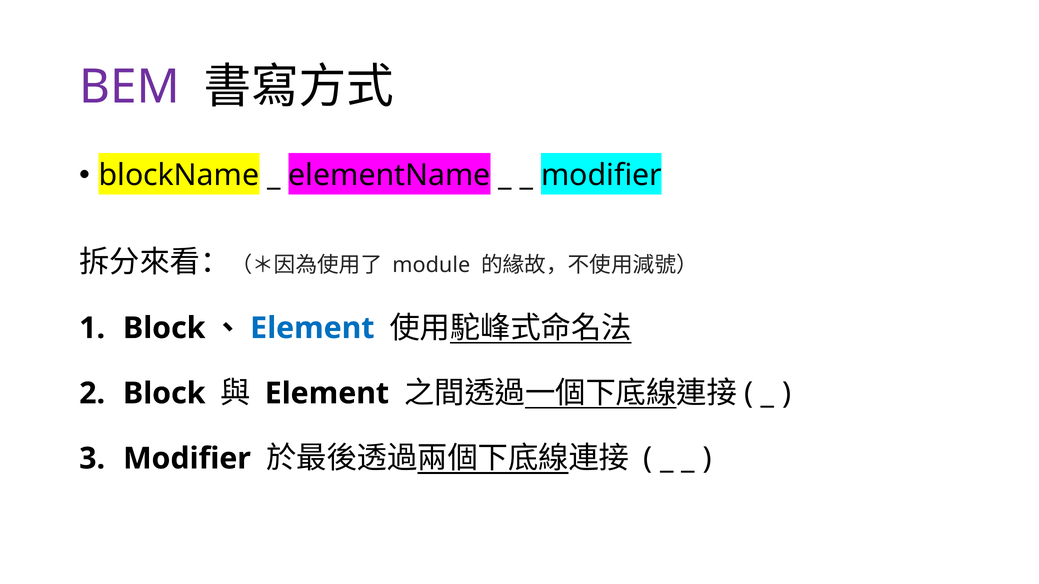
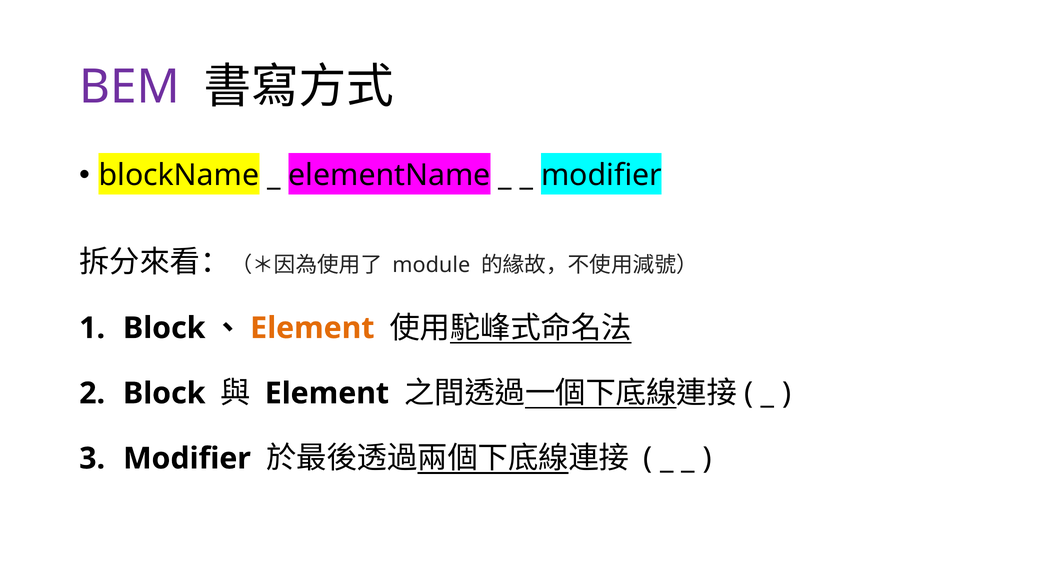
Element at (312, 328) colour: blue -> orange
